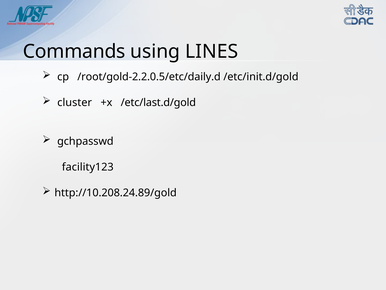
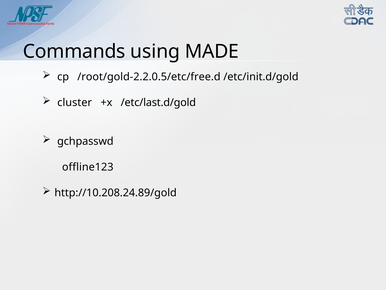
LINES: LINES -> MADE
/root/gold-2.2.0.5/etc/daily.d: /root/gold-2.2.0.5/etc/daily.d -> /root/gold-2.2.0.5/etc/free.d
facility123: facility123 -> offline123
